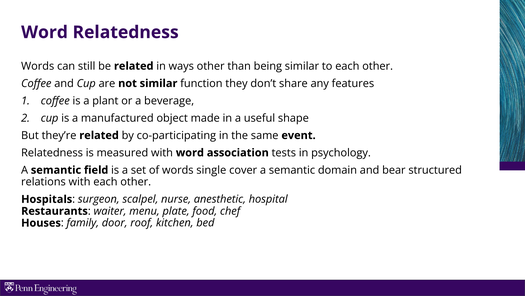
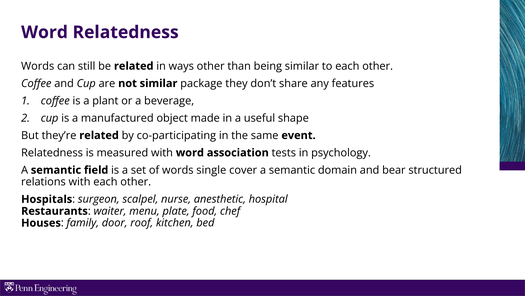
function: function -> package
